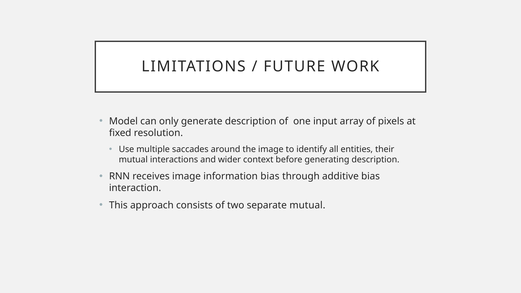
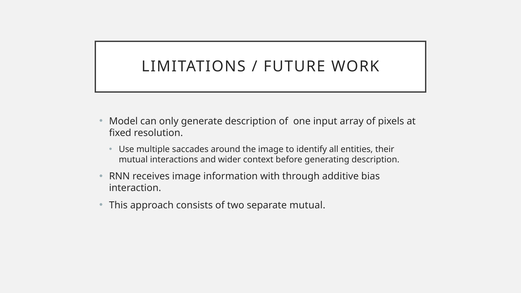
information bias: bias -> with
